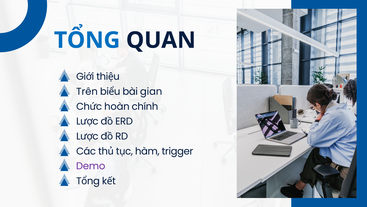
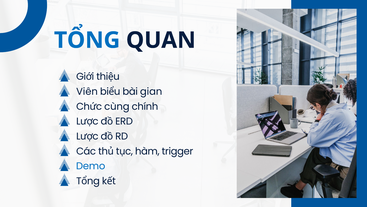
Trên: Trên -> Viên
hoàn: hoàn -> cùng
Demo colour: purple -> blue
